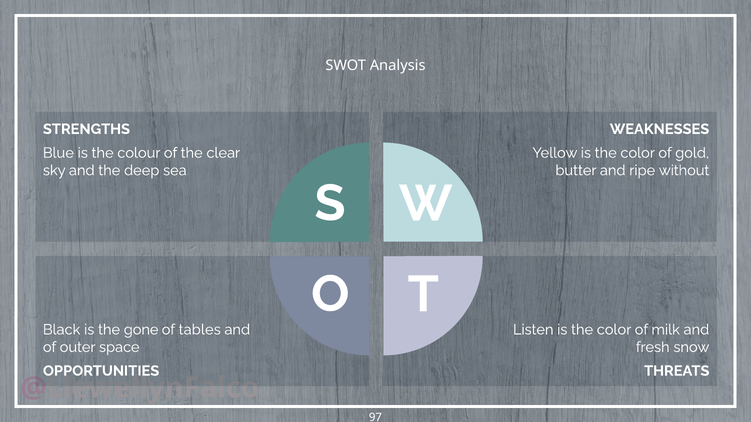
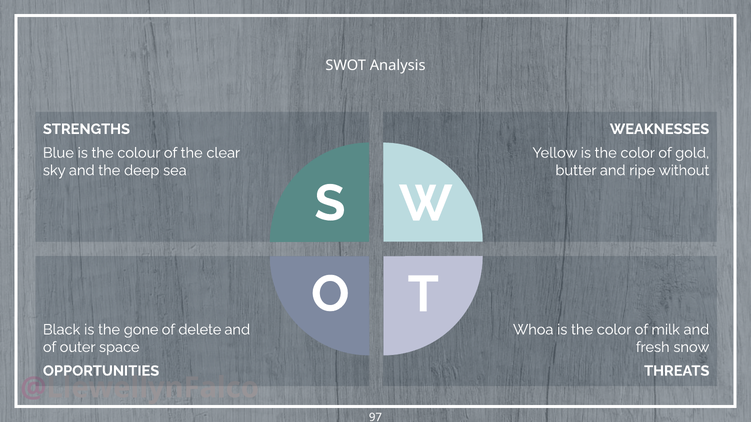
tables: tables -> delete
Listen: Listen -> Whoa
